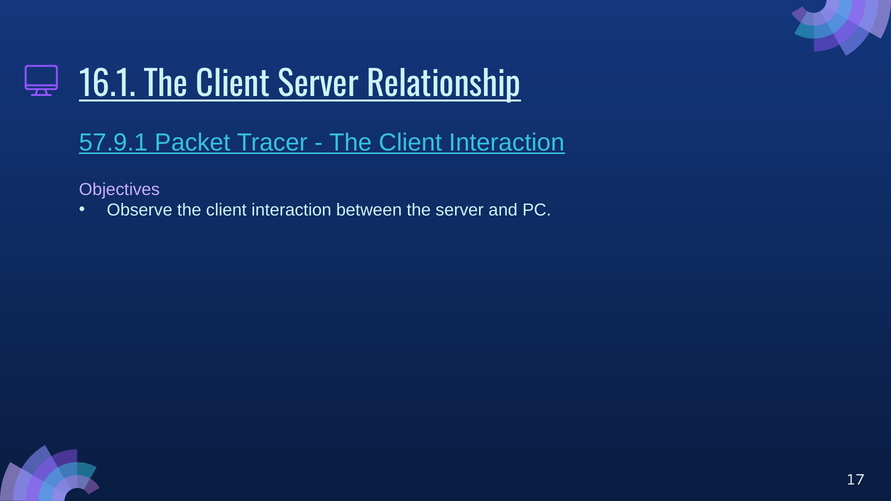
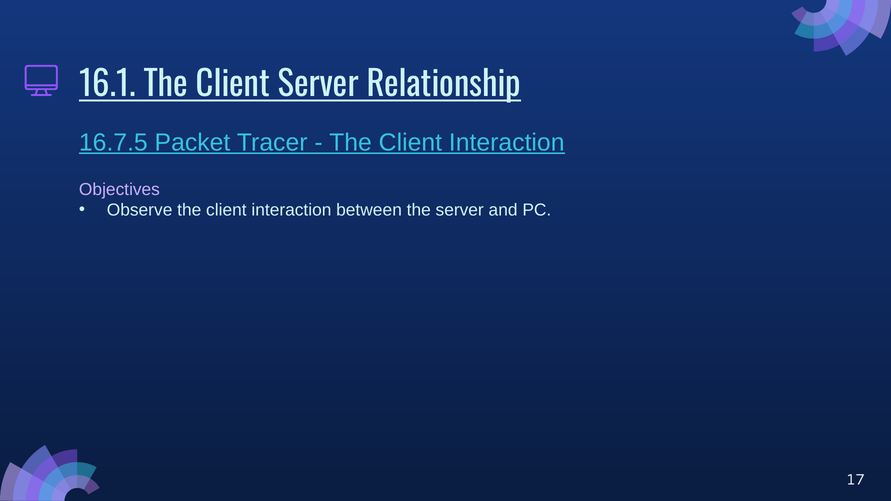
57.9.1: 57.9.1 -> 16.7.5
